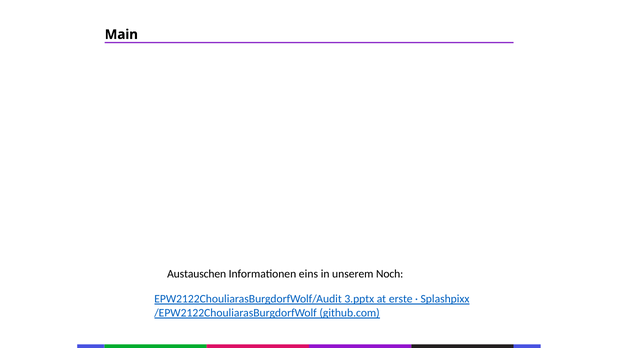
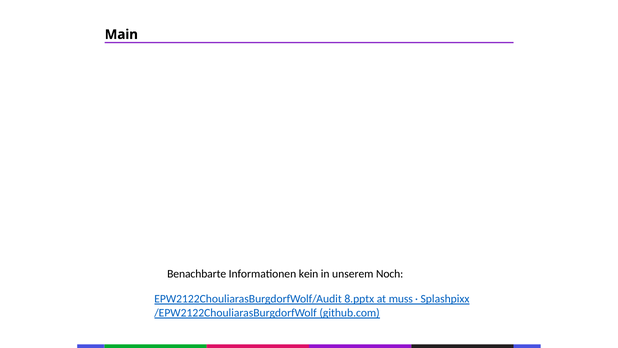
Austauschen: Austauschen -> Benachbarte
eins: eins -> kein
3.pptx: 3.pptx -> 8.pptx
erste: erste -> muss
